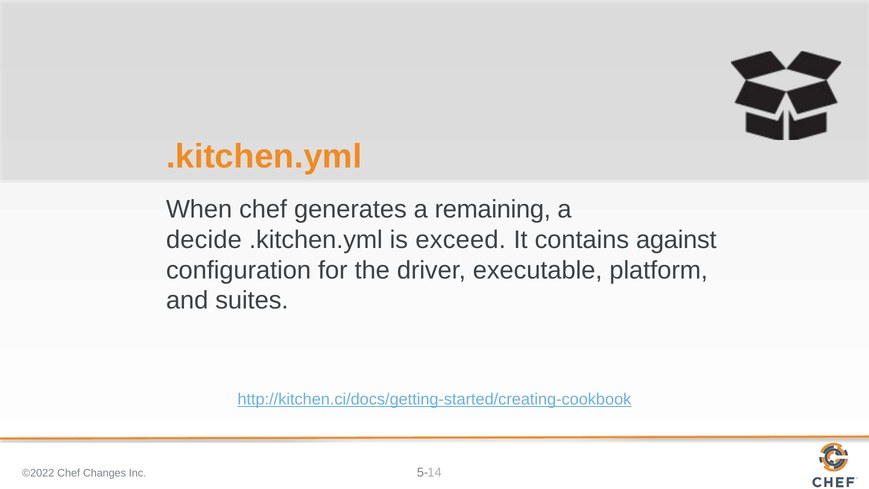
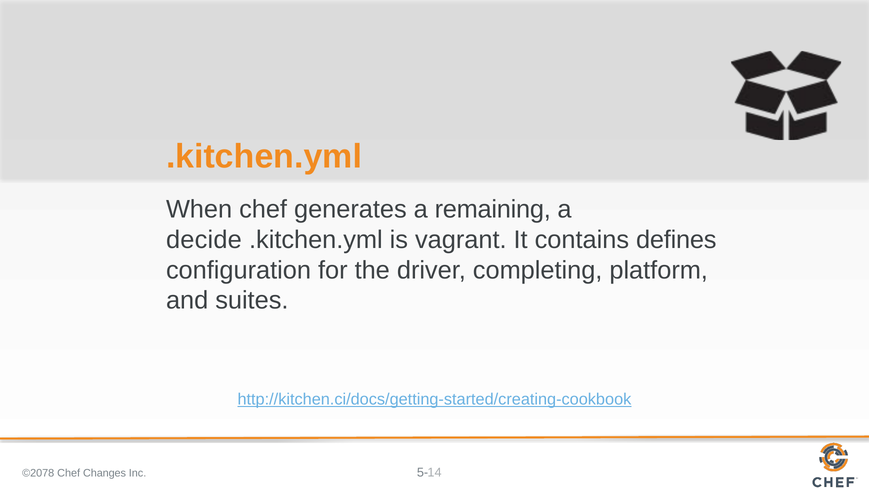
exceed: exceed -> vagrant
against: against -> defines
executable: executable -> completing
©2022: ©2022 -> ©2078
